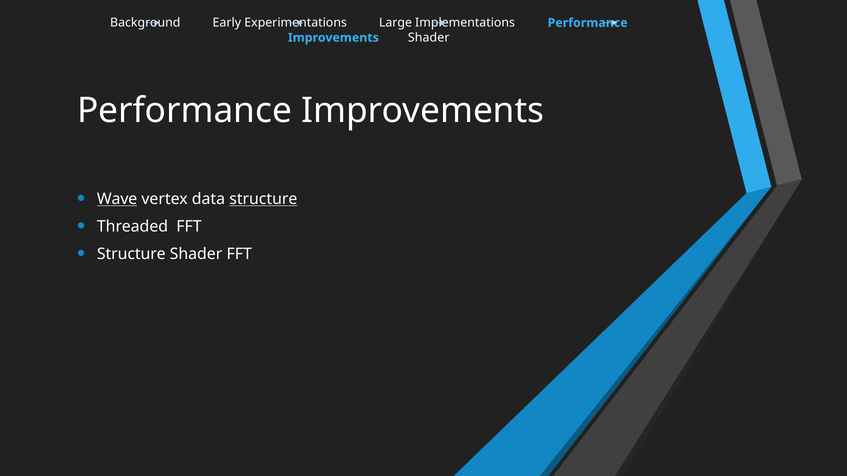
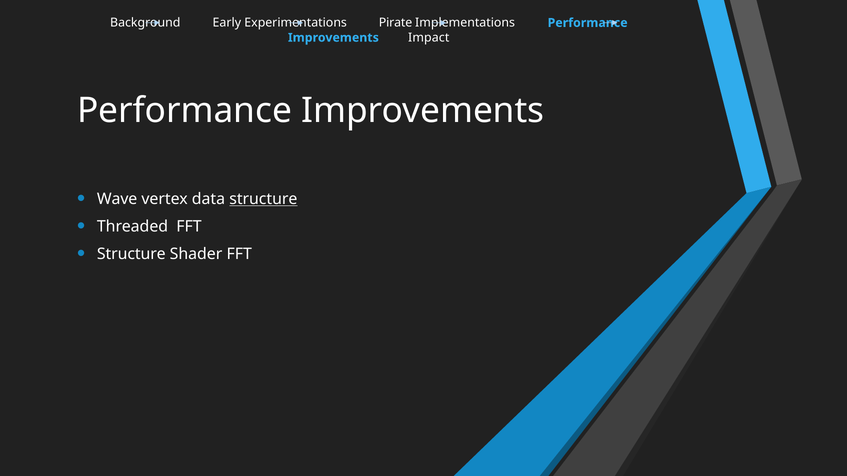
Large: Large -> Pirate
Improvements Shader: Shader -> Impact
Wave underline: present -> none
